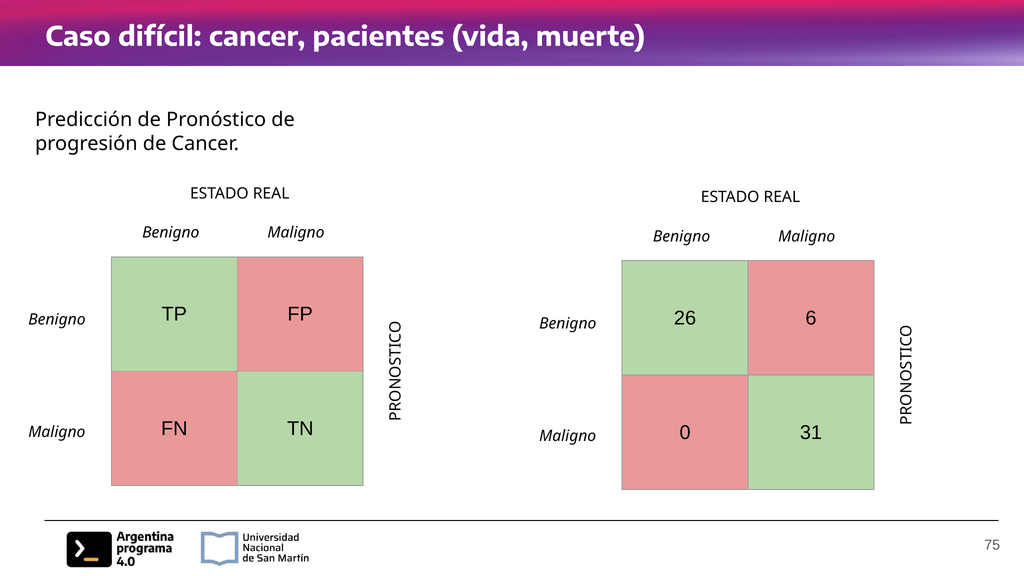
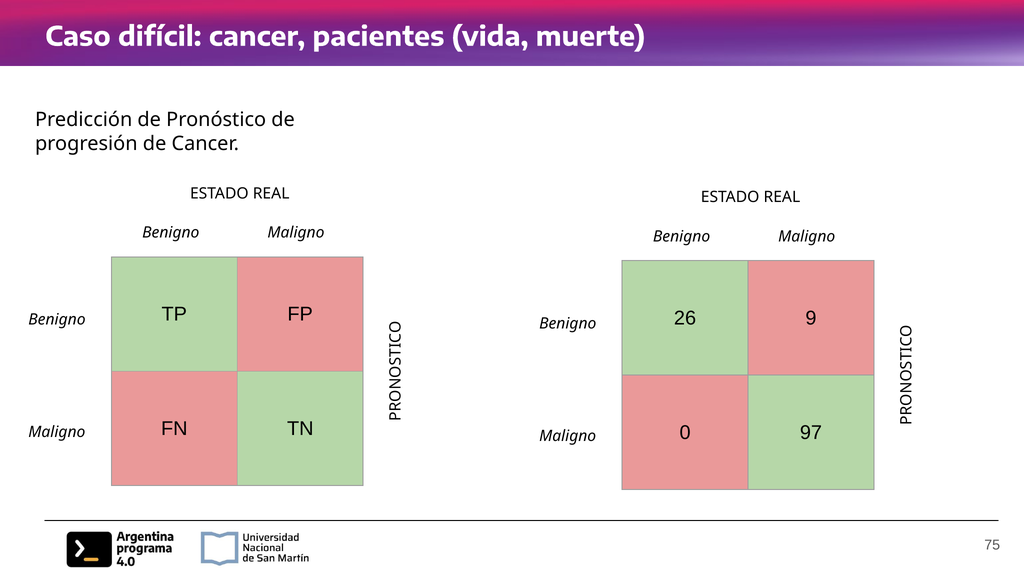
6: 6 -> 9
31: 31 -> 97
